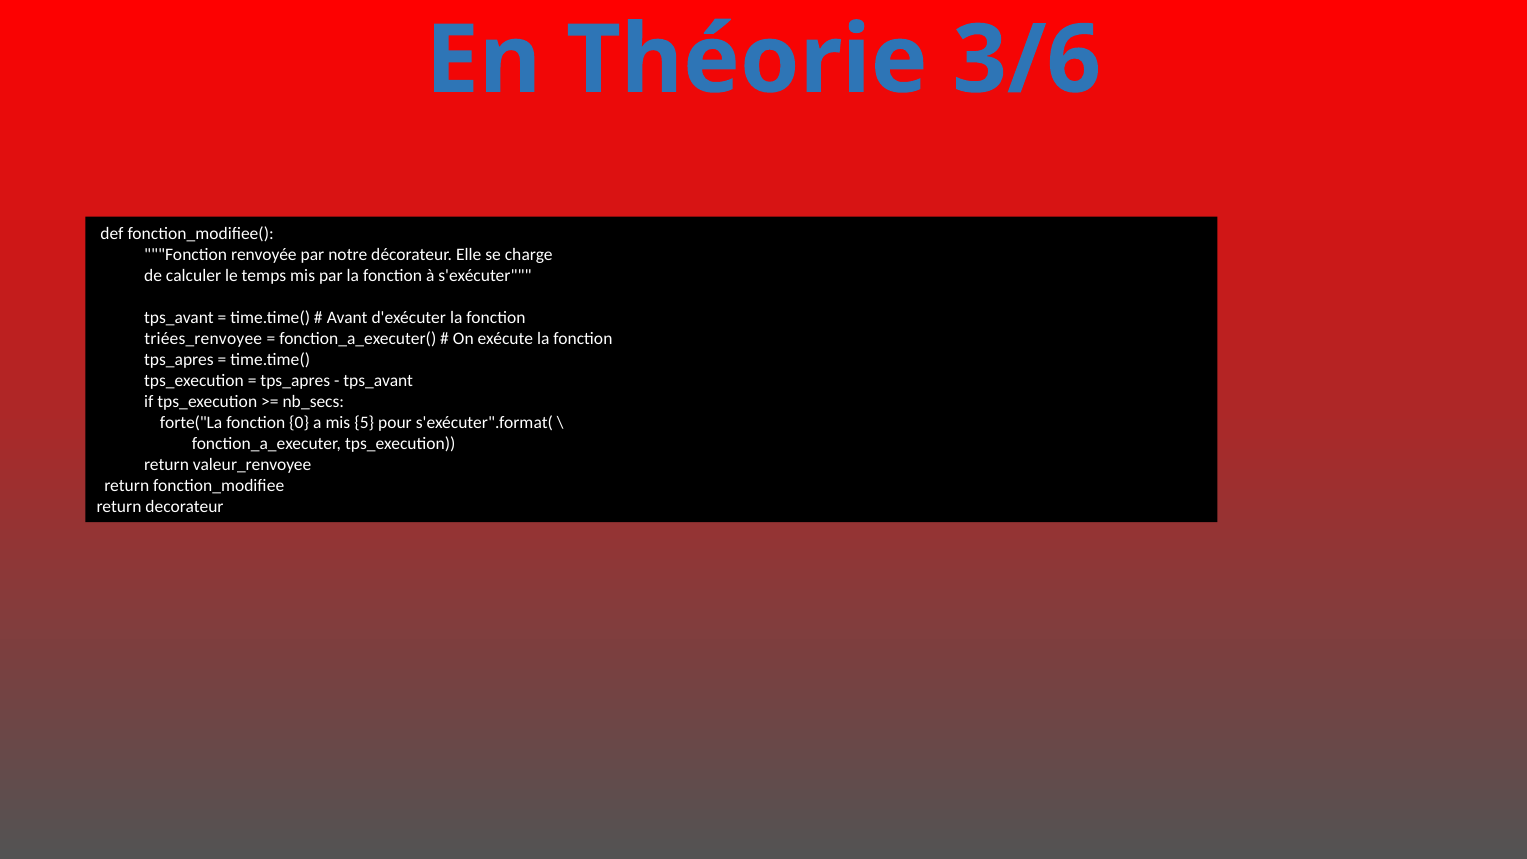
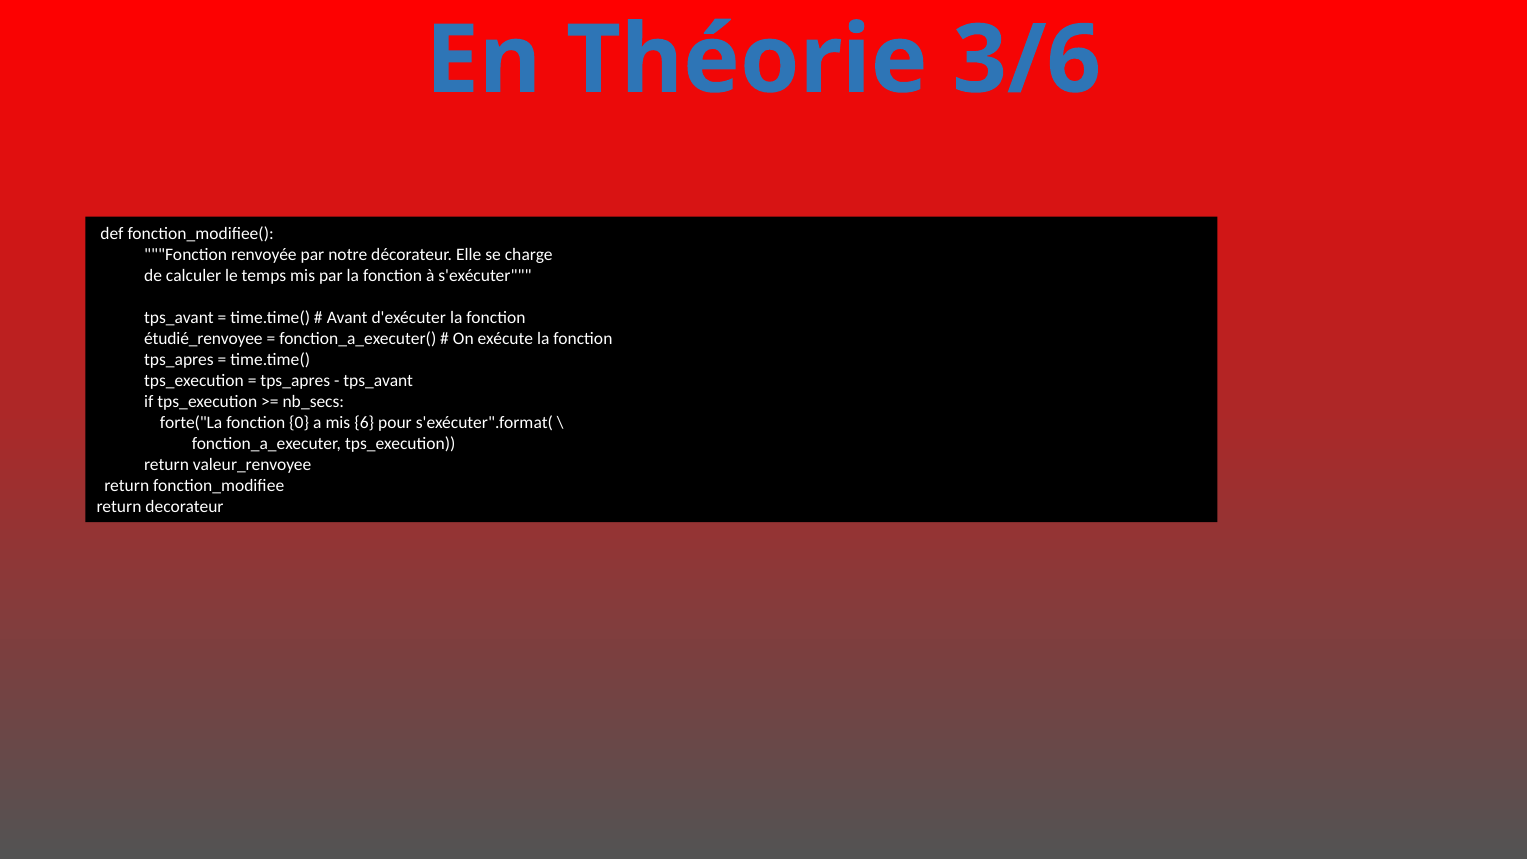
triées_renvoyee: triées_renvoyee -> étudié_renvoyee
5: 5 -> 6
